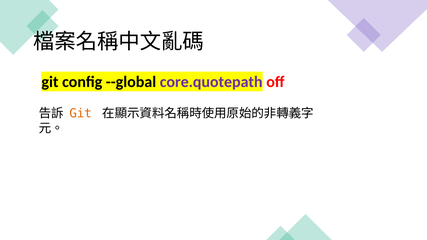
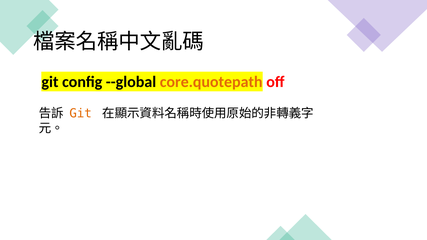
core.quotepath colour: purple -> orange
